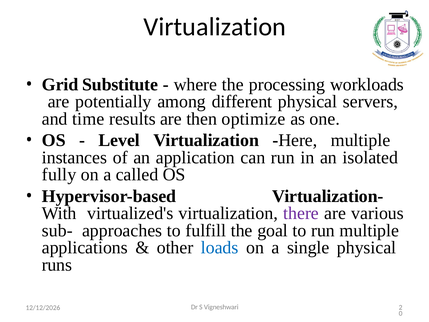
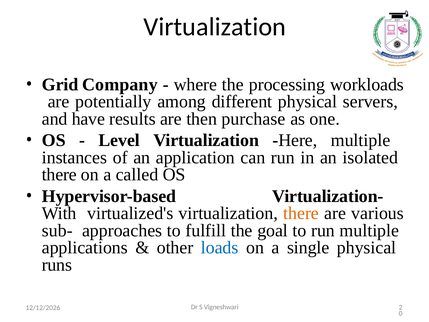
Substitute: Substitute -> Company
time: time -> have
optimize: optimize -> purchase
fully at (59, 175): fully -> there
there at (301, 213) colour: purple -> orange
